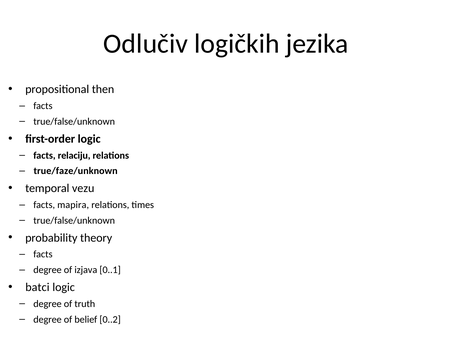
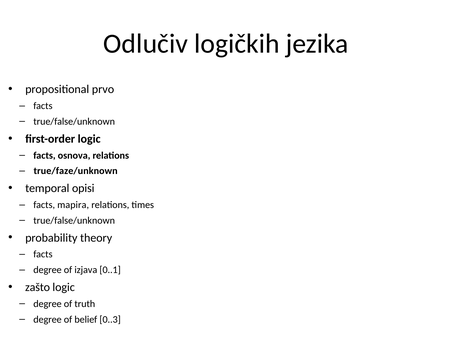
then: then -> prvo
relaciju: relaciju -> osnova
vezu: vezu -> opisi
batci: batci -> zašto
0..2: 0..2 -> 0..3
